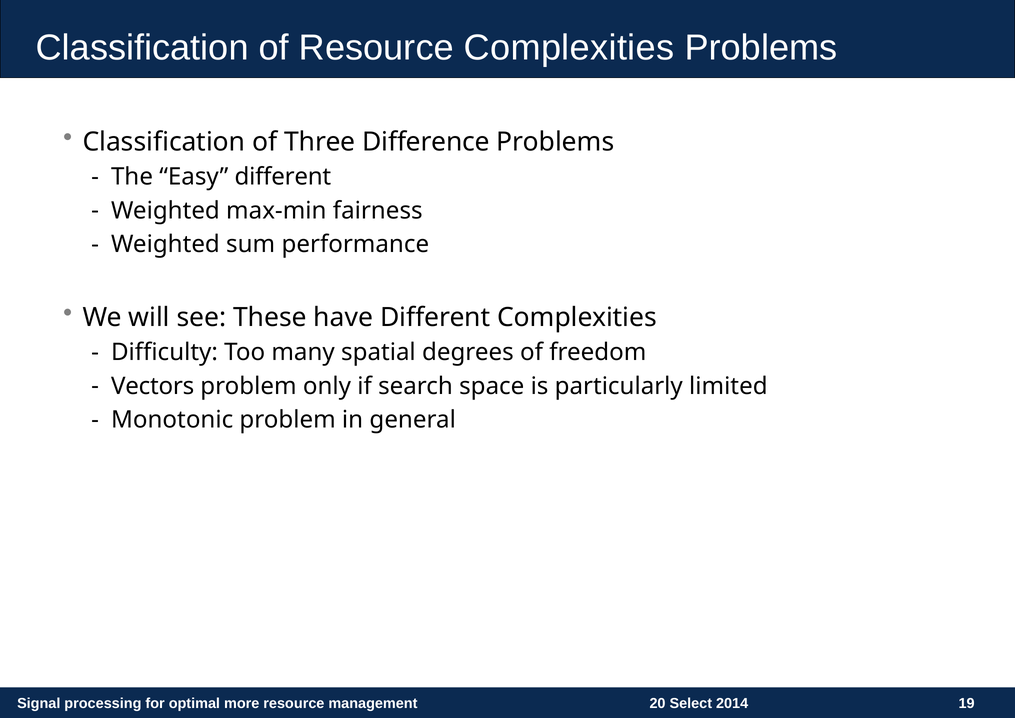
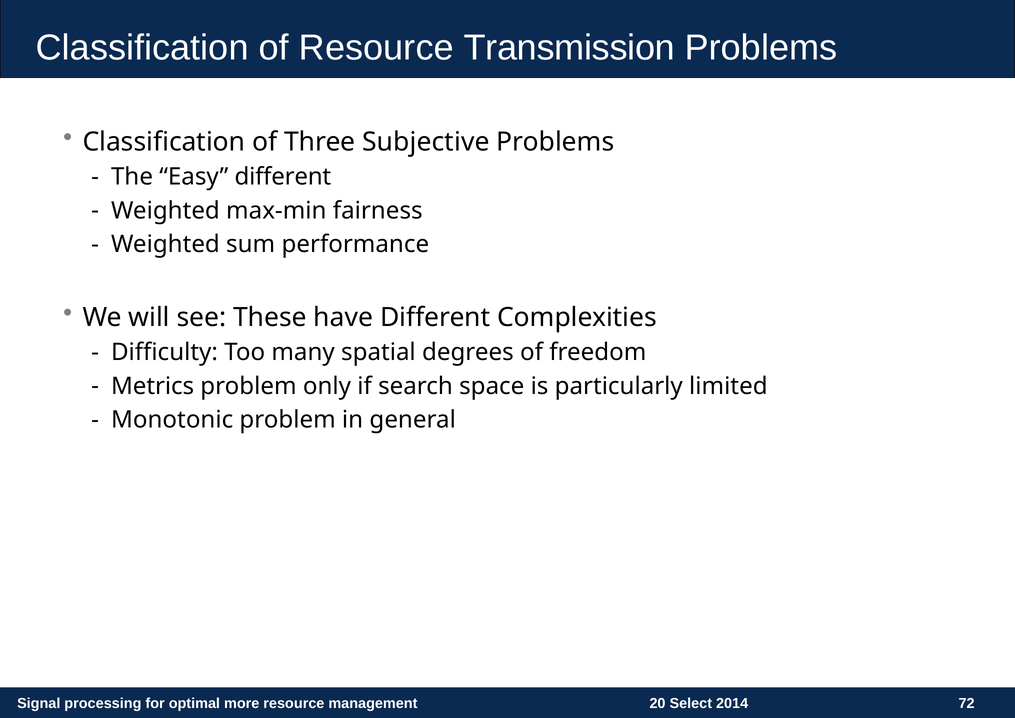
Resource Complexities: Complexities -> Transmission
Difference: Difference -> Subjective
Vectors: Vectors -> Metrics
19: 19 -> 72
